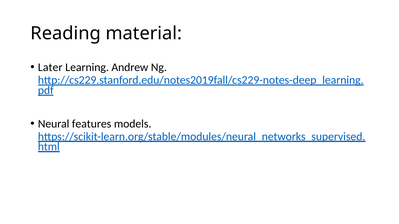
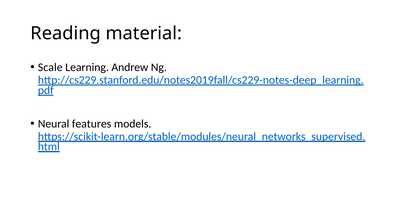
Later: Later -> Scale
